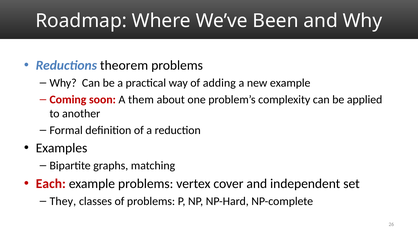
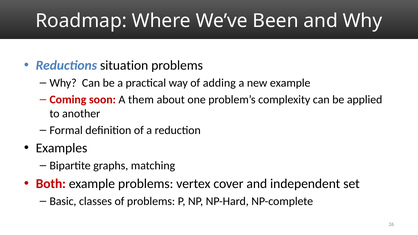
theorem: theorem -> situation
Each: Each -> Both
They: They -> Basic
